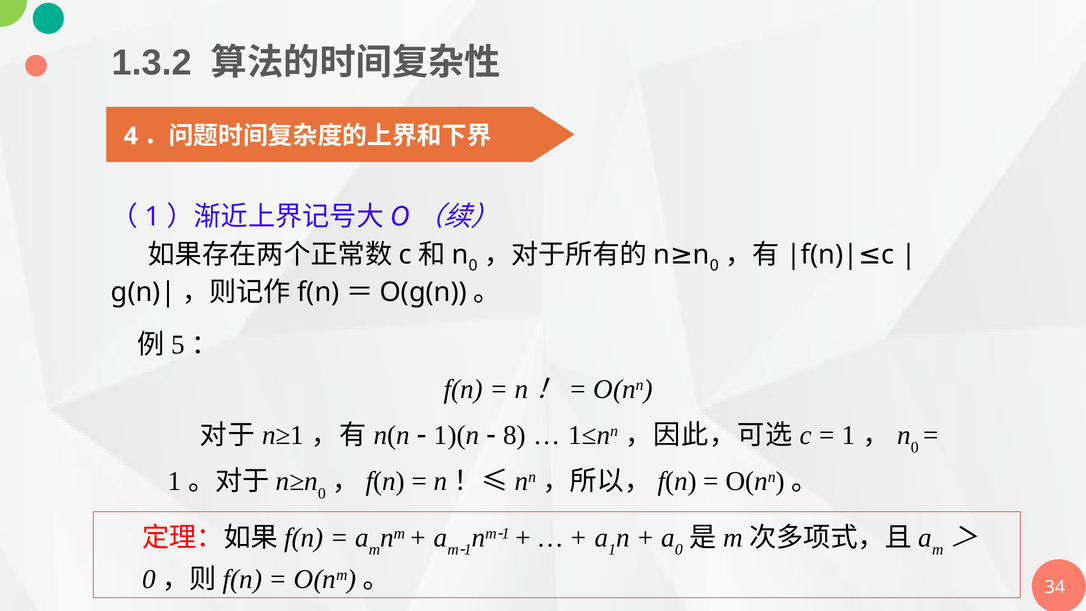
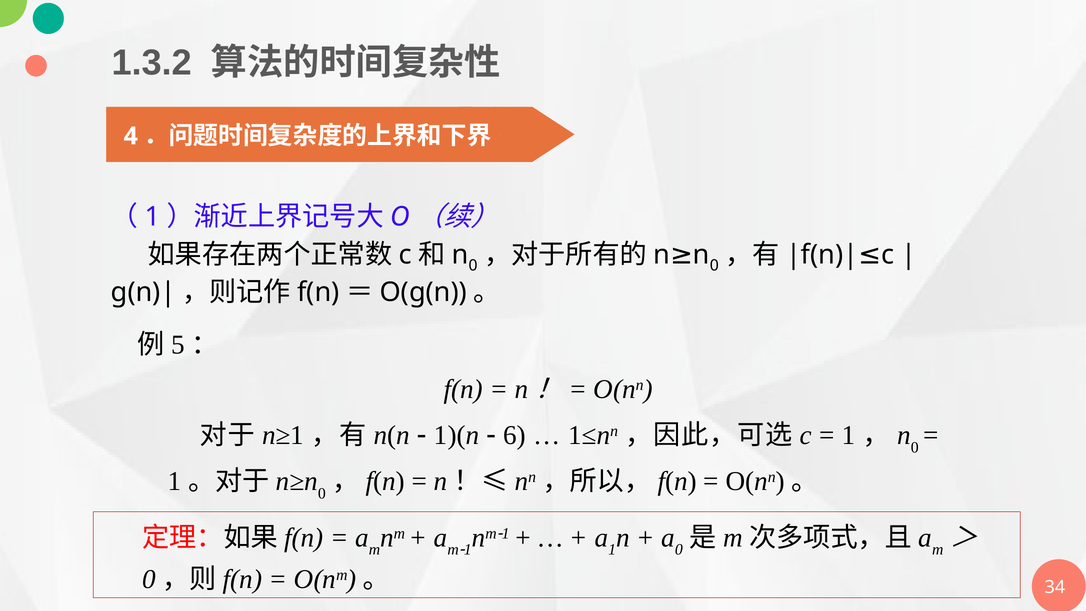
8: 8 -> 6
